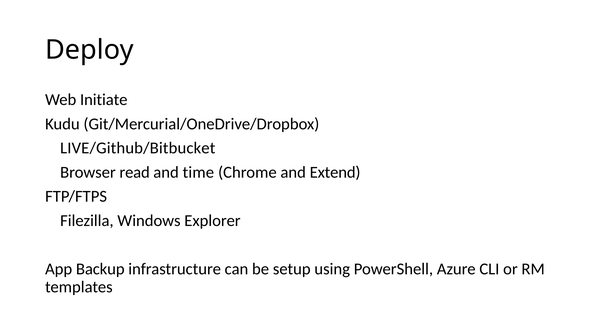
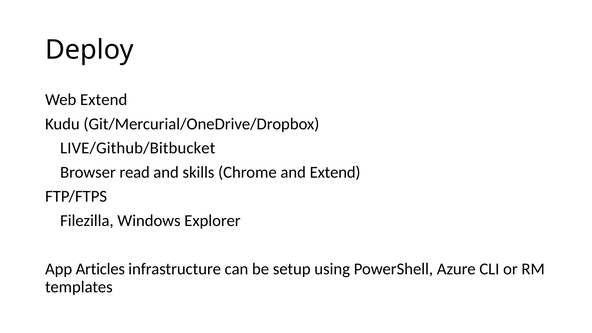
Web Initiate: Initiate -> Extend
time: time -> skills
Backup: Backup -> Articles
